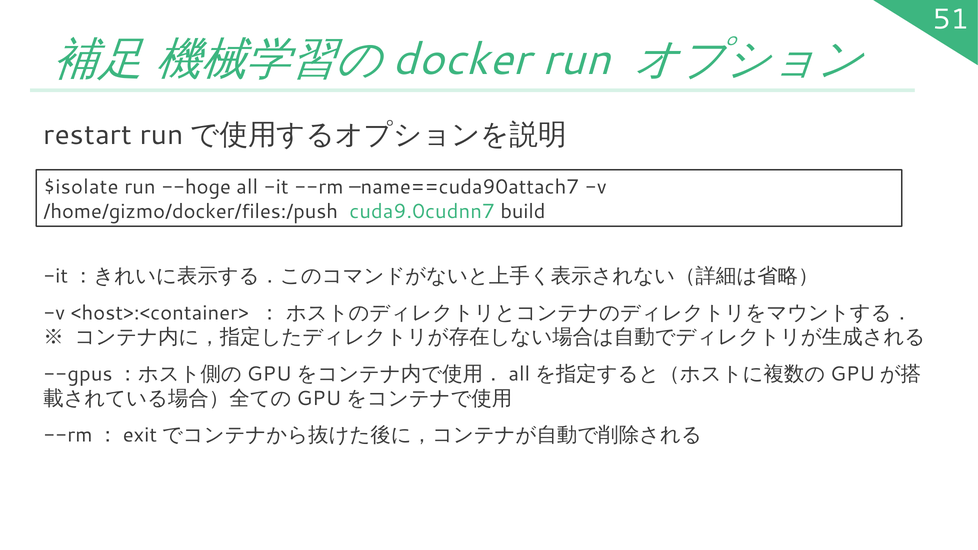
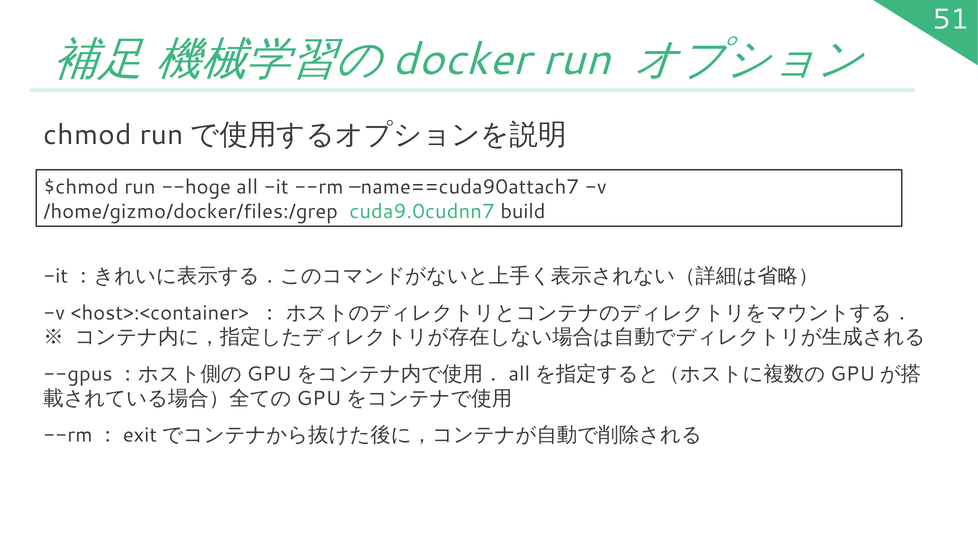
restart: restart -> chmod
$isolate: $isolate -> $chmod
/home/gizmo/docker/files:/push: /home/gizmo/docker/files:/push -> /home/gizmo/docker/files:/grep
